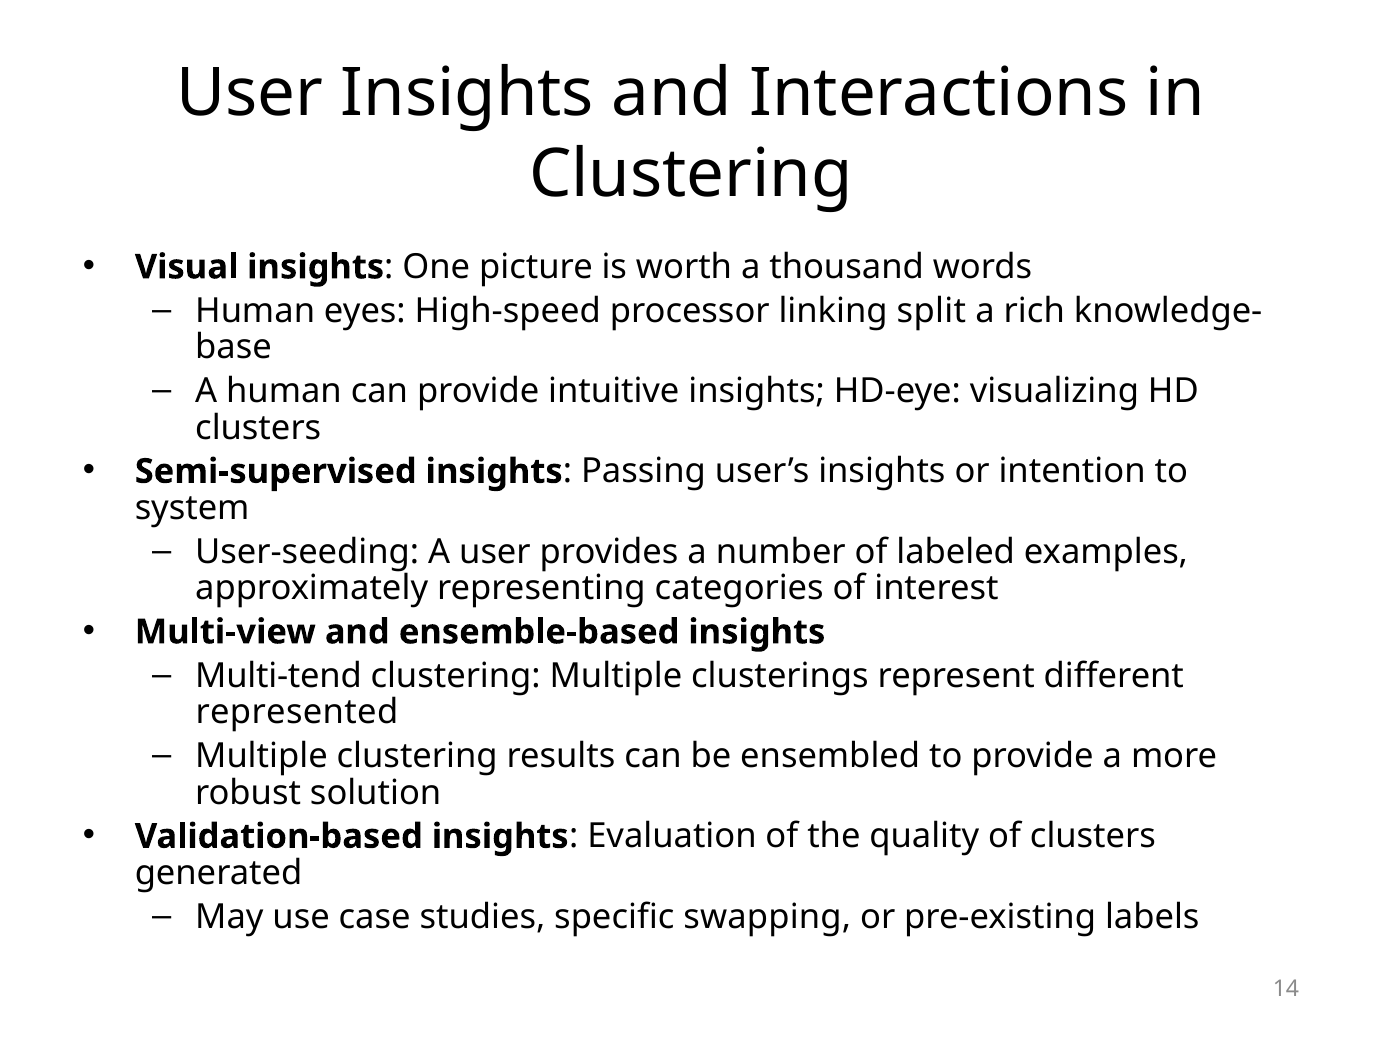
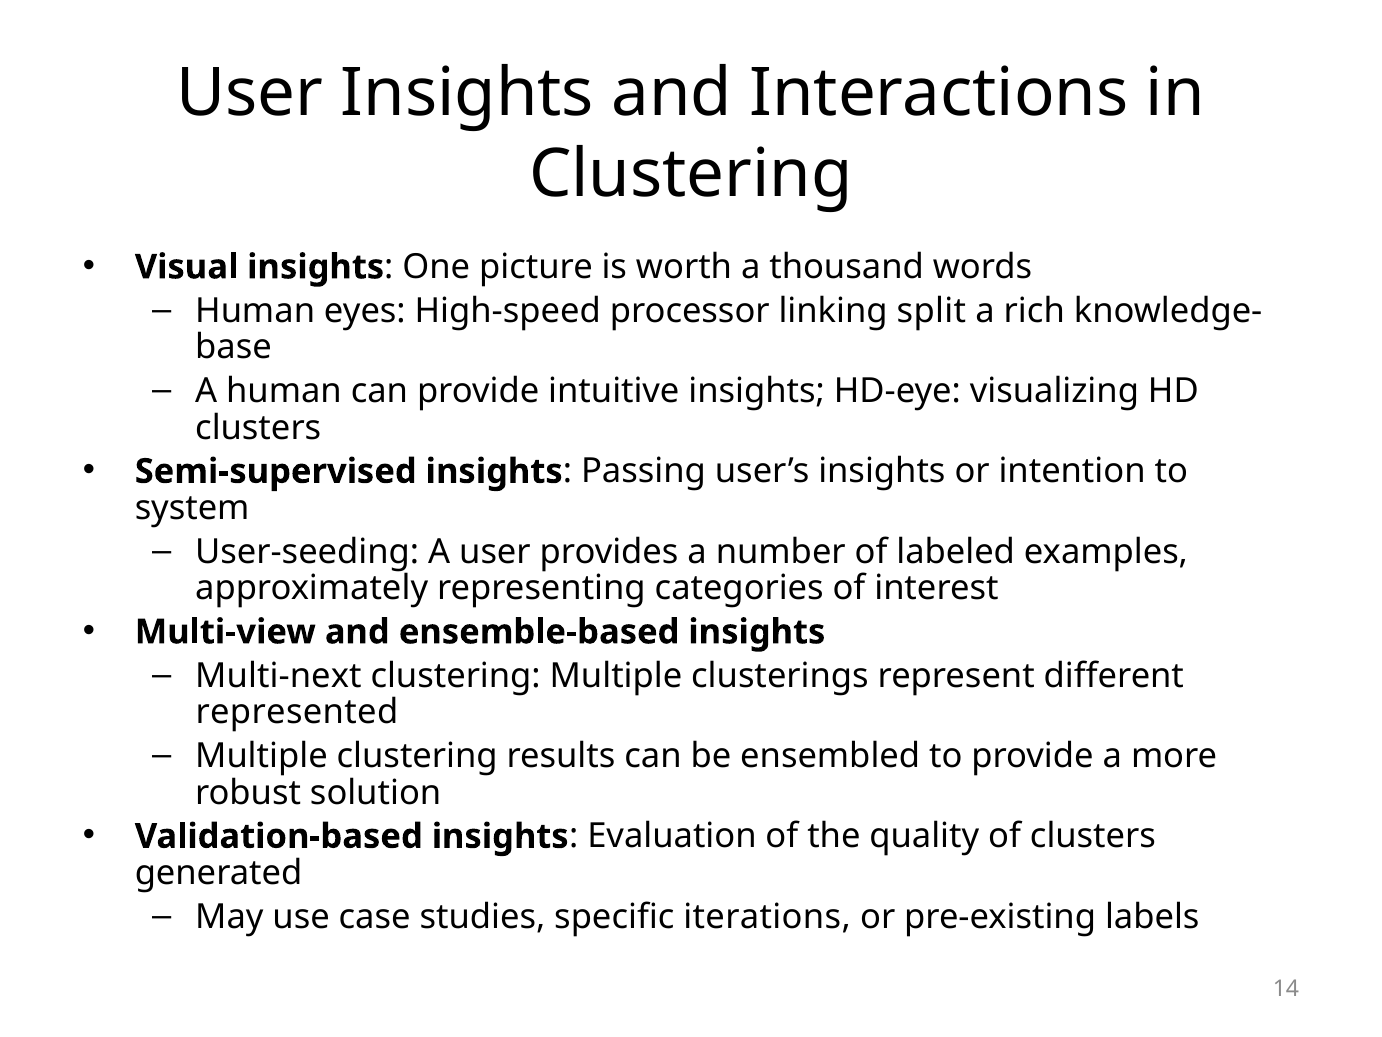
Multi-tend: Multi-tend -> Multi-next
swapping: swapping -> iterations
